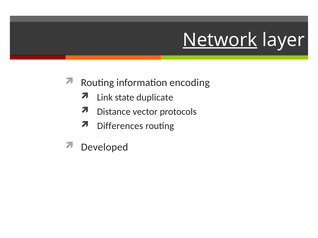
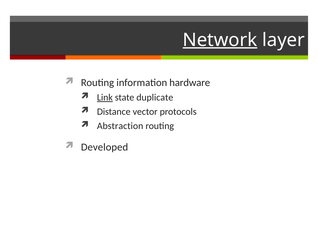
encoding: encoding -> hardware
Link underline: none -> present
Differences: Differences -> Abstraction
